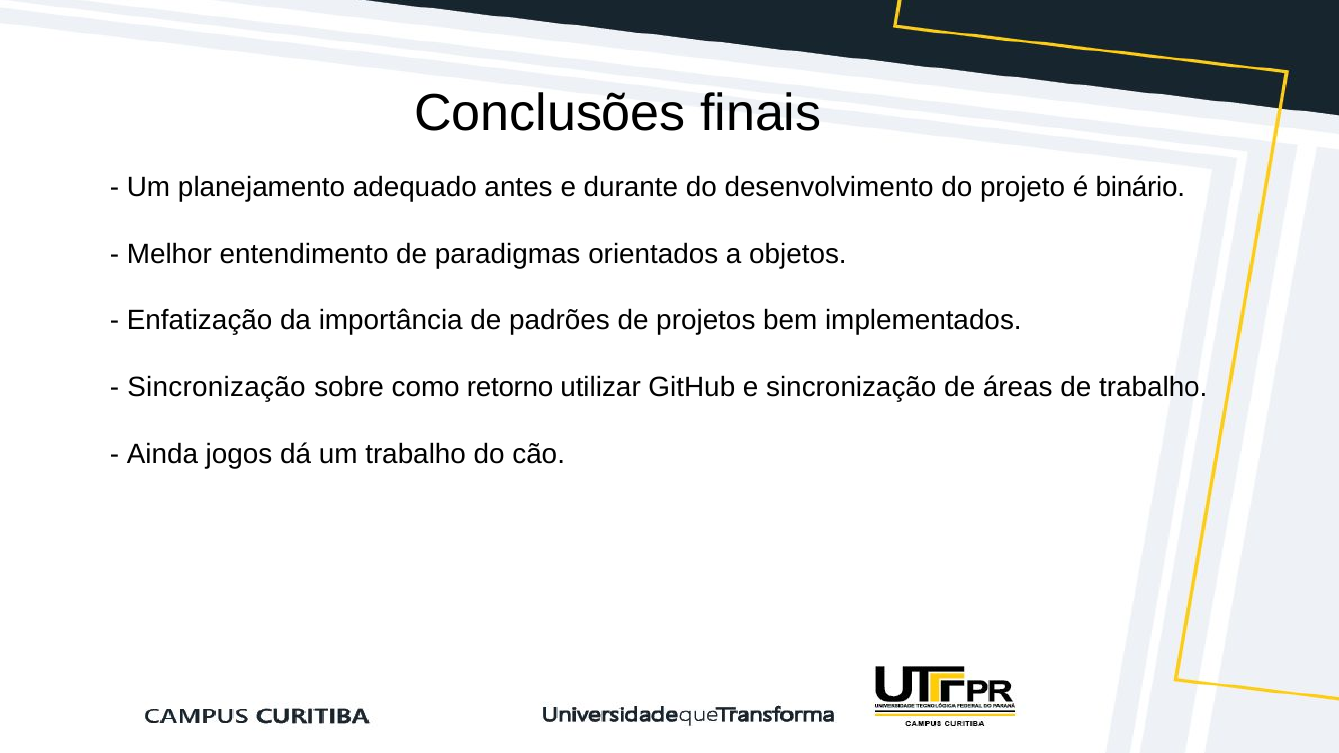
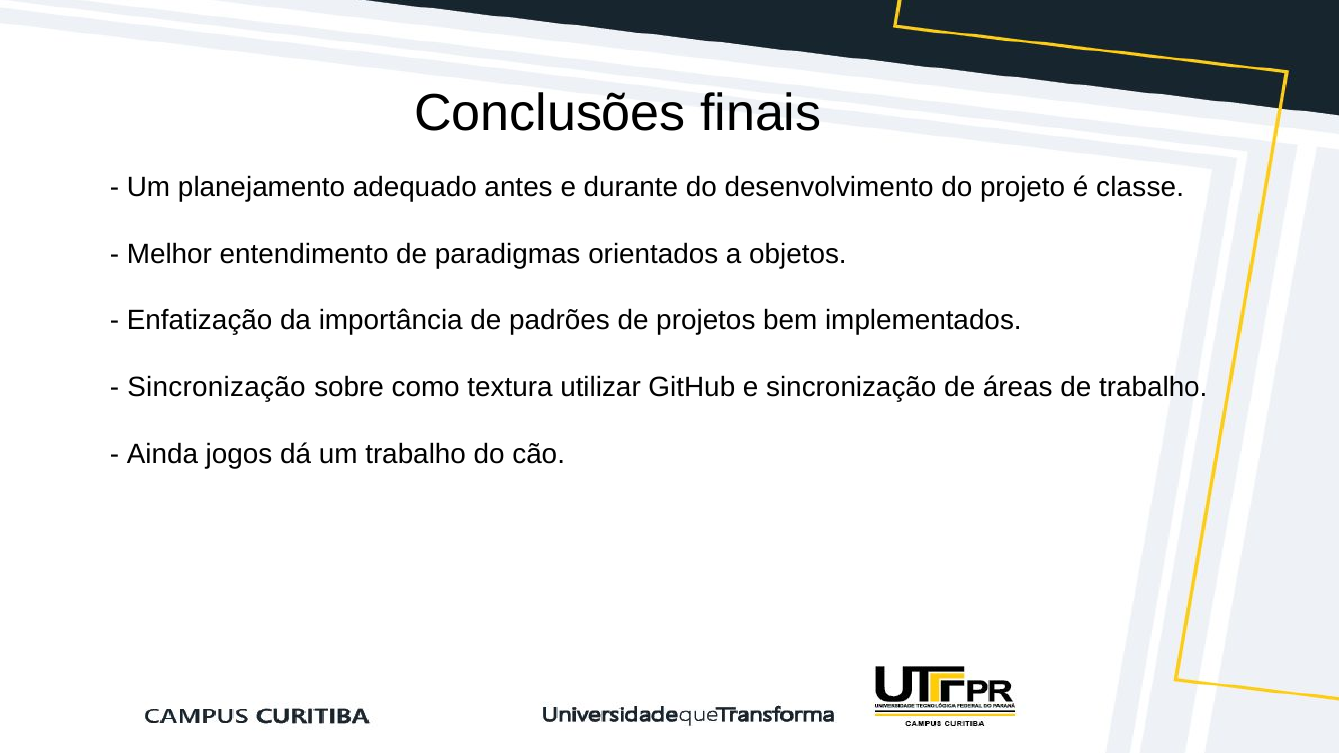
binário: binário -> classe
retorno: retorno -> textura
